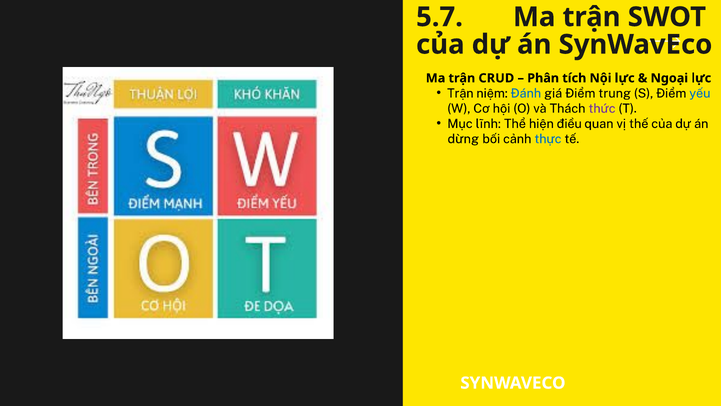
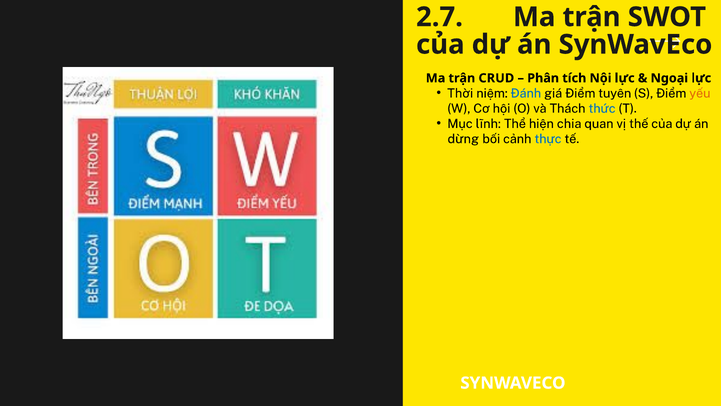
5.7: 5.7 -> 2.7
Trận at (460, 93): Trận -> Thời
trung: trung -> tuyên
yếu colour: blue -> orange
thức colour: purple -> blue
điều: điều -> chia
